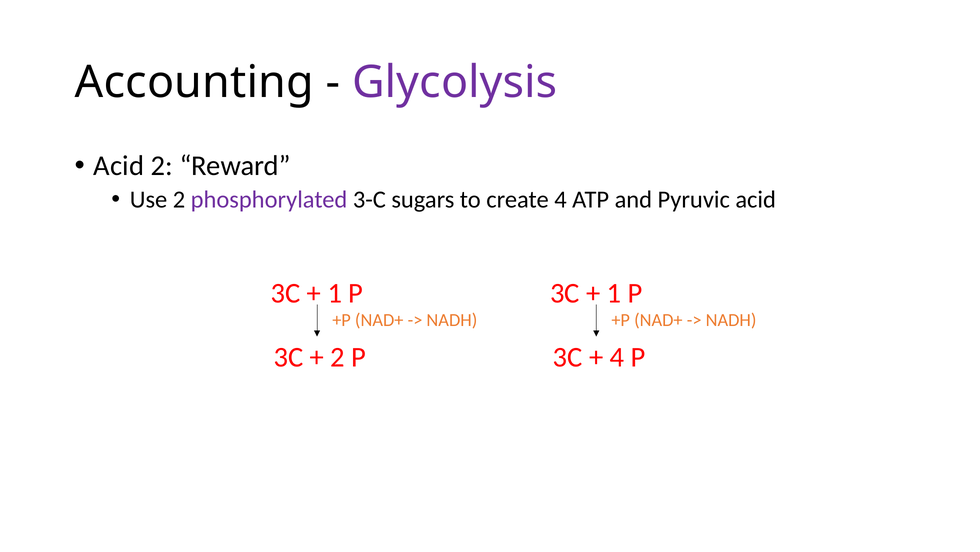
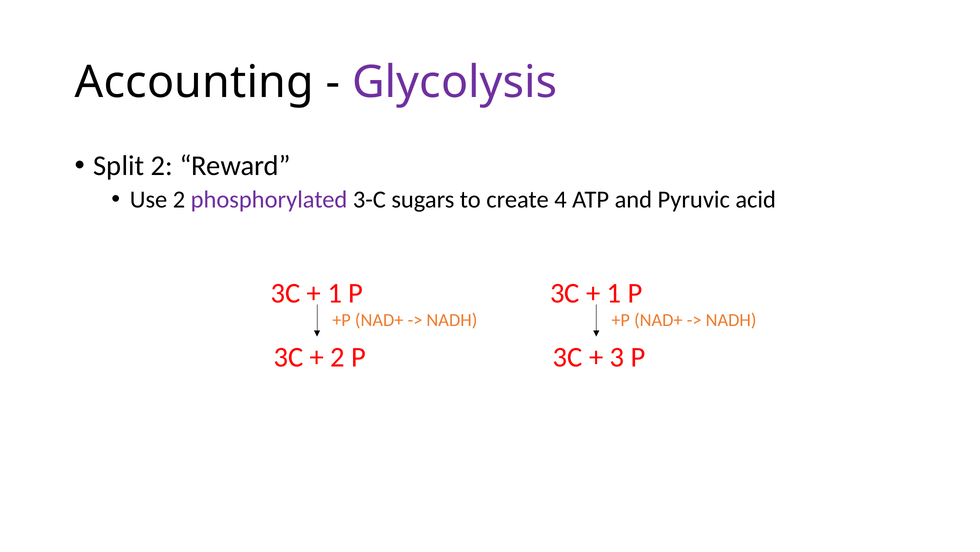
Acid at (119, 166): Acid -> Split
4 at (617, 357): 4 -> 3
